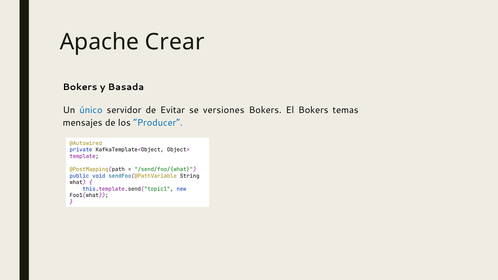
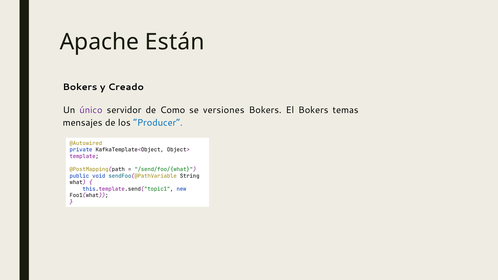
Crear: Crear -> Están
Basada: Basada -> Creado
único colour: blue -> purple
Evitar: Evitar -> Como
